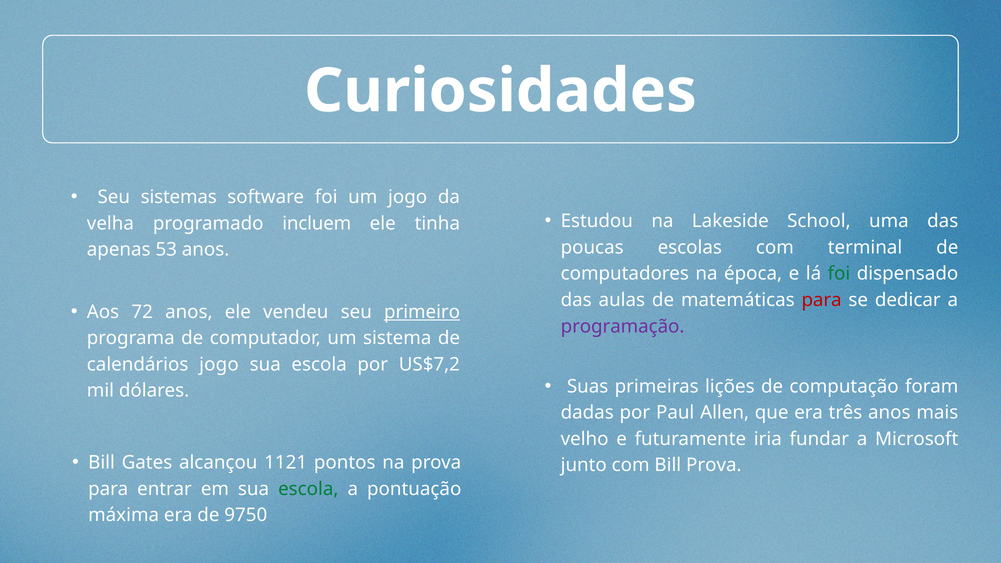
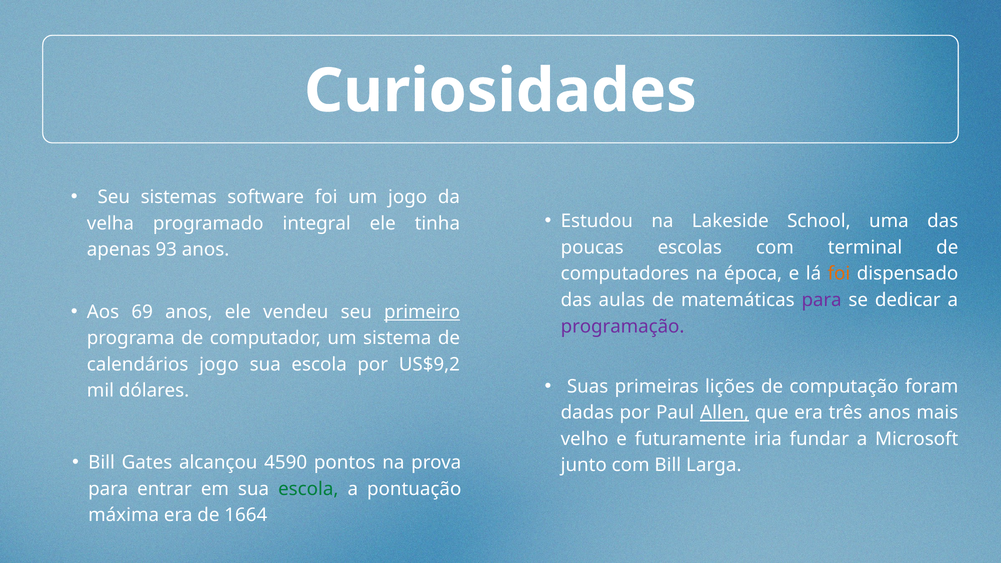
incluem: incluem -> integral
53: 53 -> 93
foi at (839, 274) colour: green -> orange
para at (822, 300) colour: red -> purple
72: 72 -> 69
US$7,2: US$7,2 -> US$9,2
Allen underline: none -> present
1121: 1121 -> 4590
Bill Prova: Prova -> Larga
9750: 9750 -> 1664
